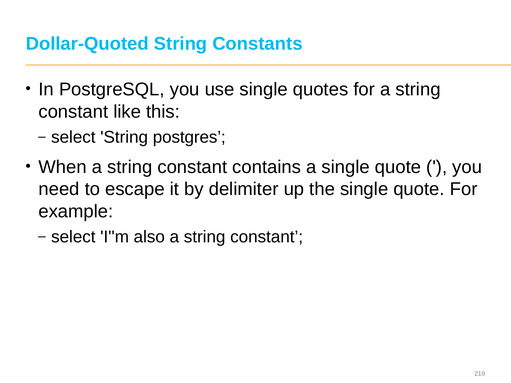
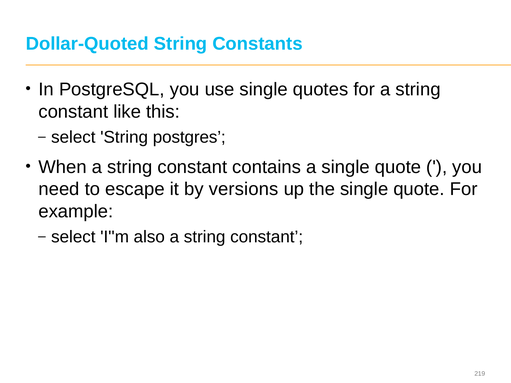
delimiter: delimiter -> versions
